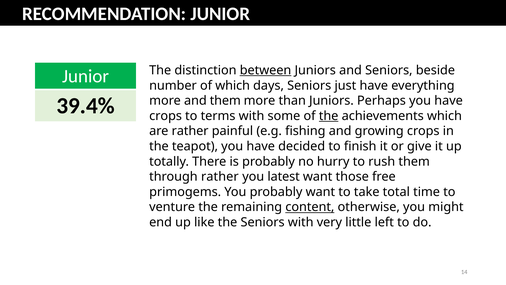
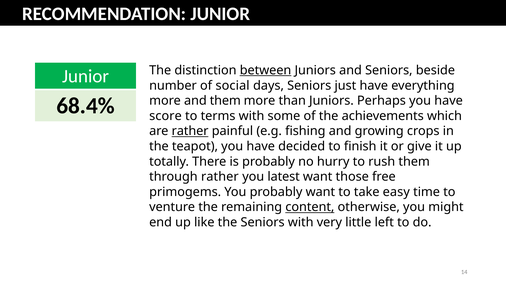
of which: which -> social
39.4%: 39.4% -> 68.4%
crops at (166, 116): crops -> score
the at (329, 116) underline: present -> none
rather at (190, 131) underline: none -> present
total: total -> easy
